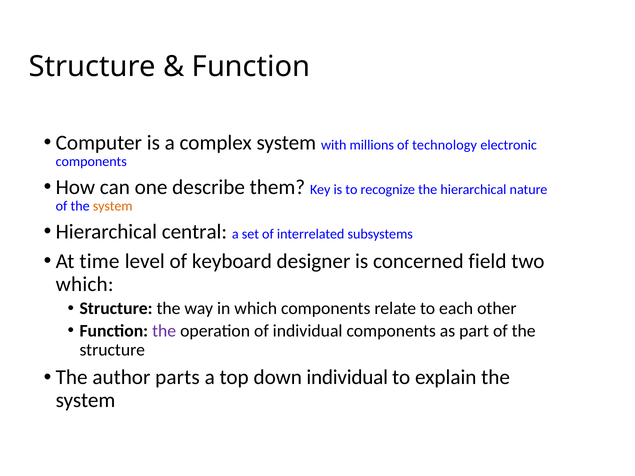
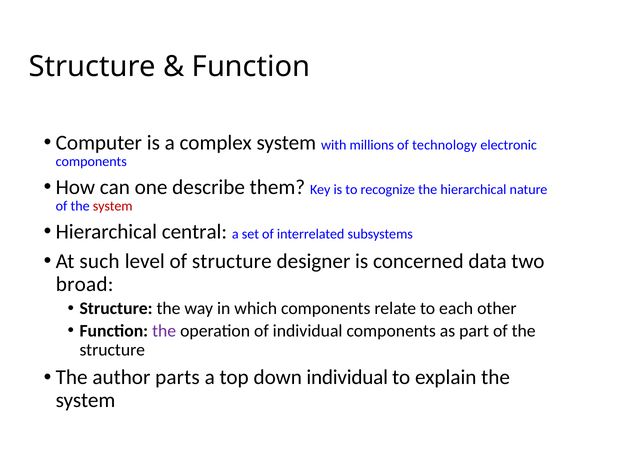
system at (113, 206) colour: orange -> red
time: time -> such
of keyboard: keyboard -> structure
field: field -> data
which at (85, 284): which -> broad
